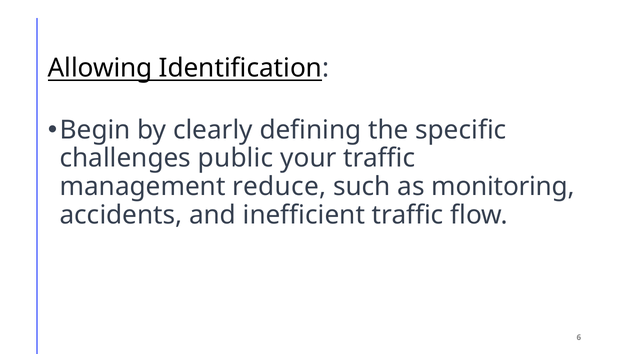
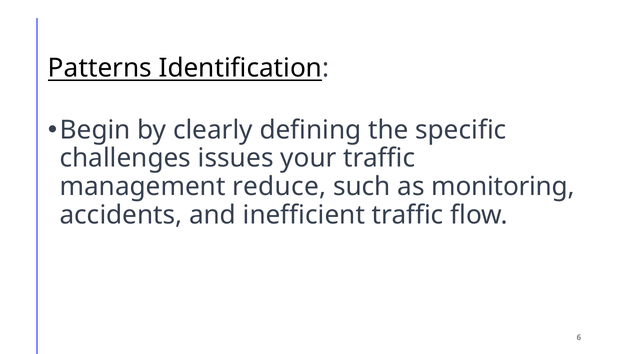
Allowing: Allowing -> Patterns
public: public -> issues
